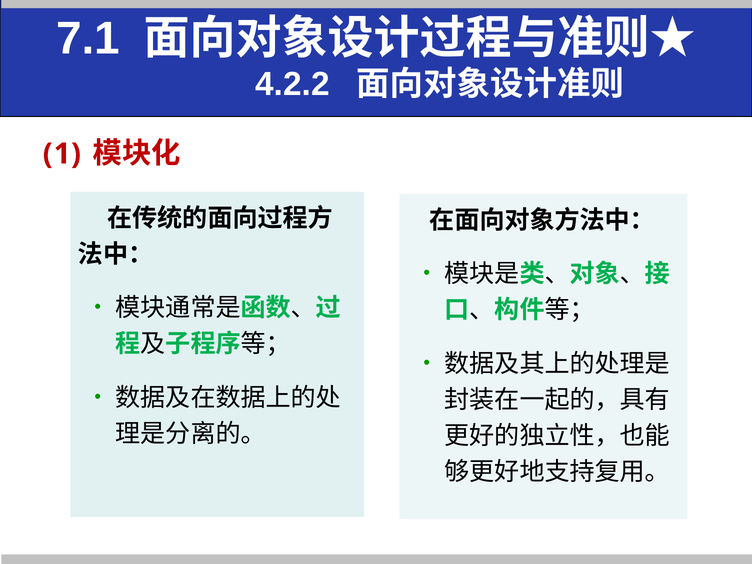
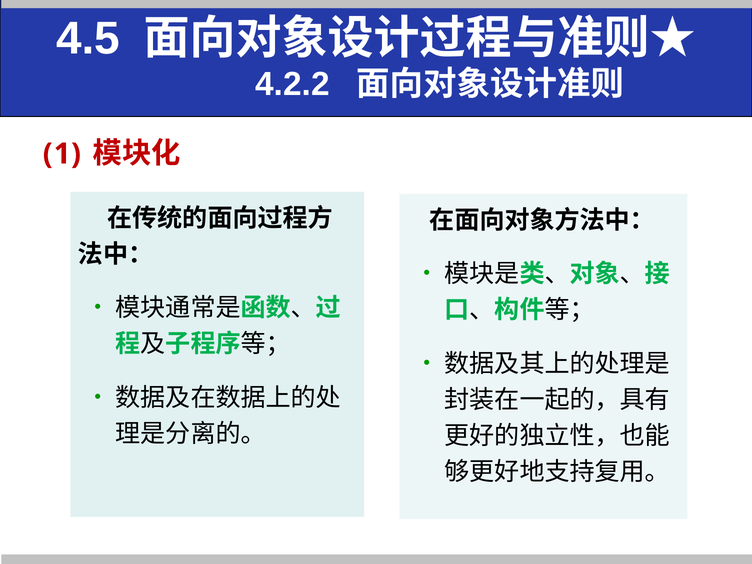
7.1: 7.1 -> 4.5
